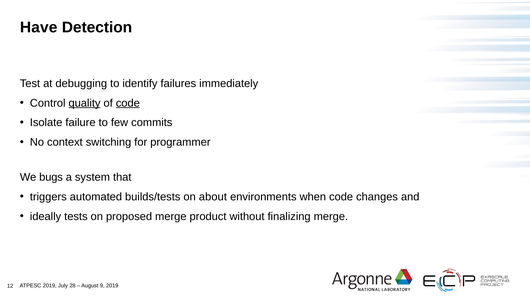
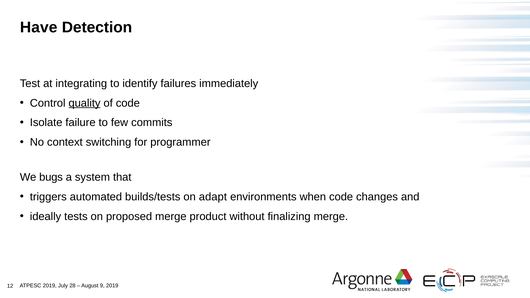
debugging: debugging -> integrating
code at (128, 103) underline: present -> none
about: about -> adapt
